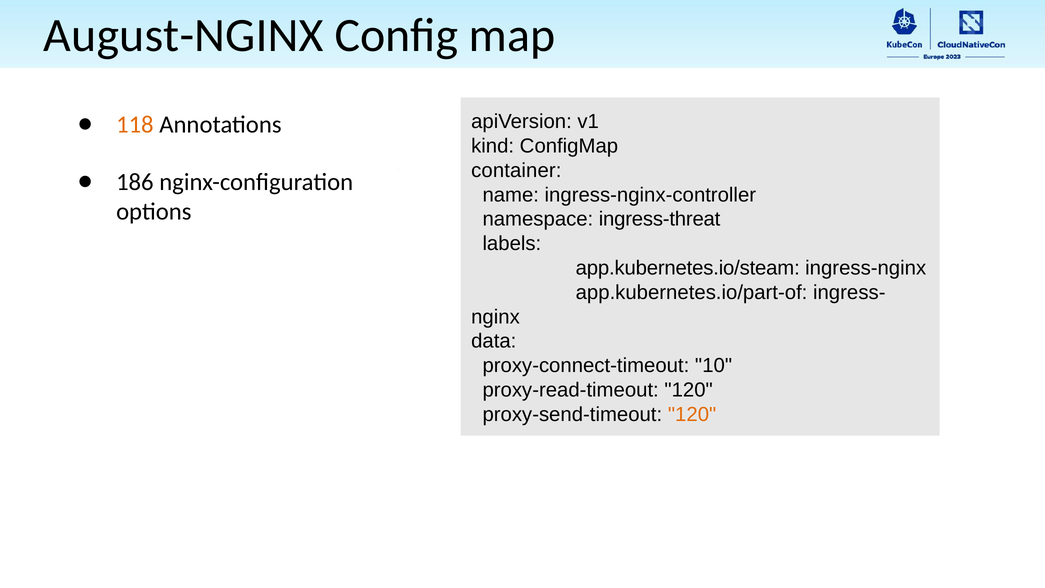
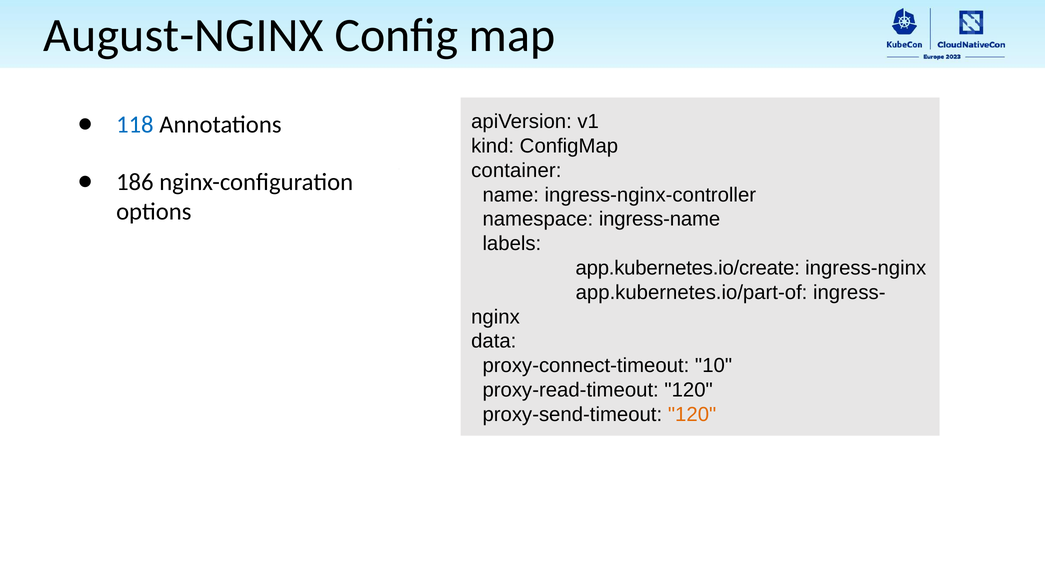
118 colour: orange -> blue
ingress-threat: ingress-threat -> ingress-name
app.kubernetes.io/steam: app.kubernetes.io/steam -> app.kubernetes.io/create
